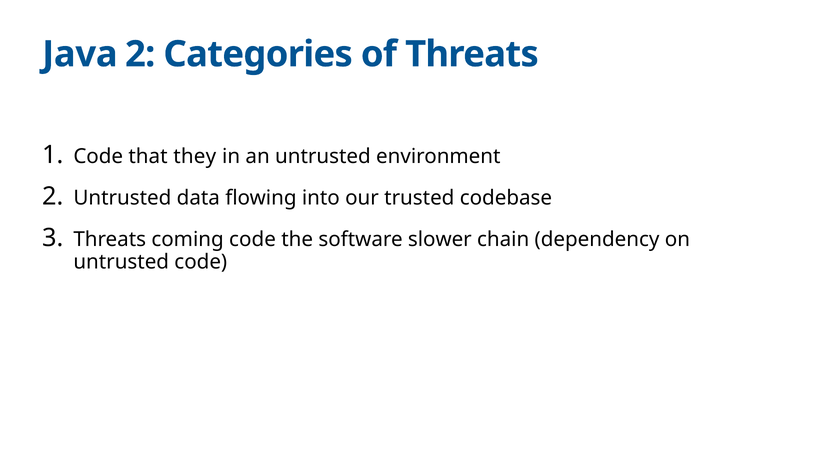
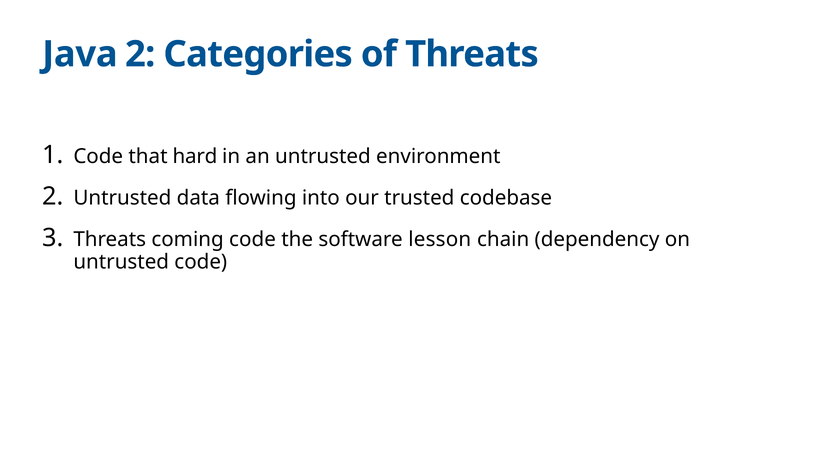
they: they -> hard
slower: slower -> lesson
